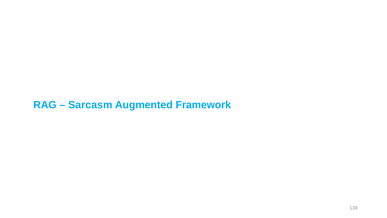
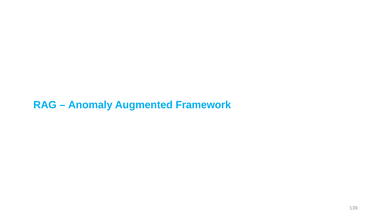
Sarcasm: Sarcasm -> Anomaly
